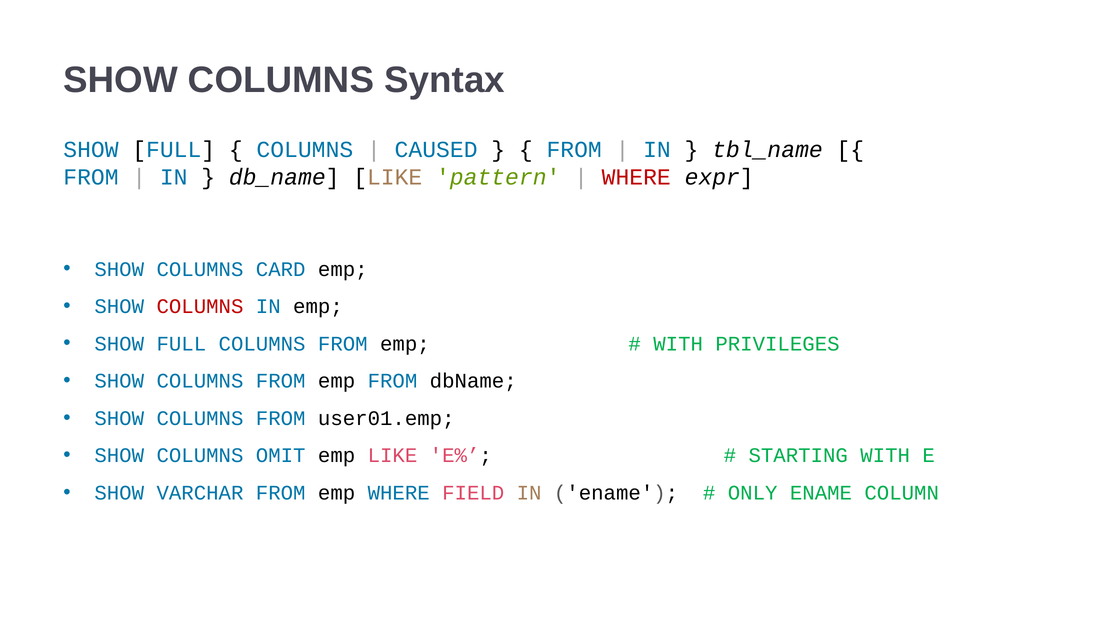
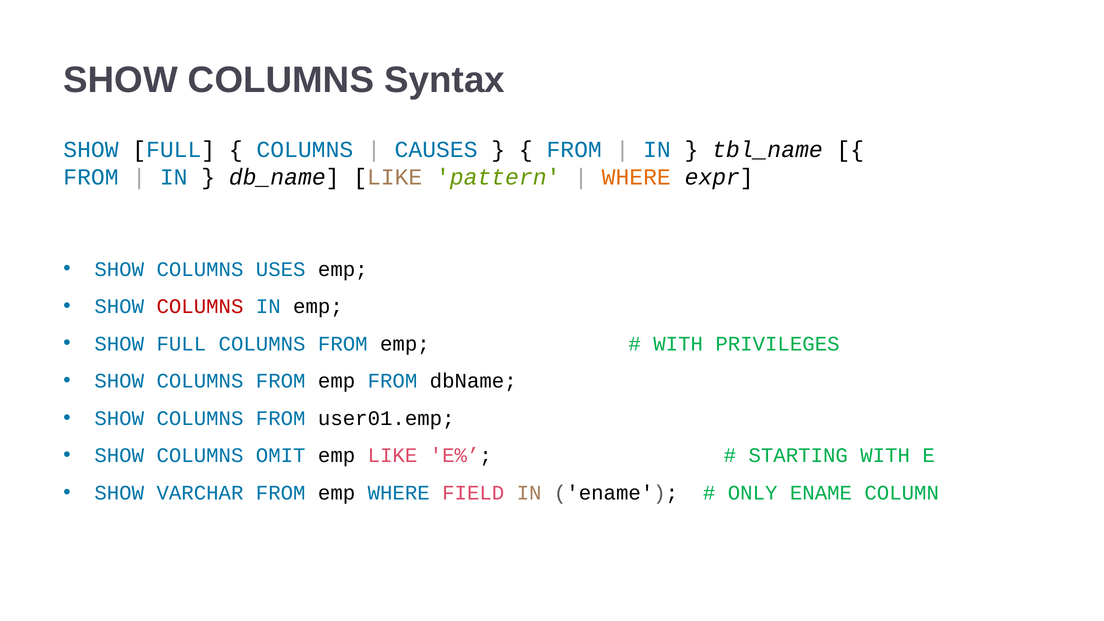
CAUSED: CAUSED -> CAUSES
WHERE at (636, 177) colour: red -> orange
CARD: CARD -> USES
